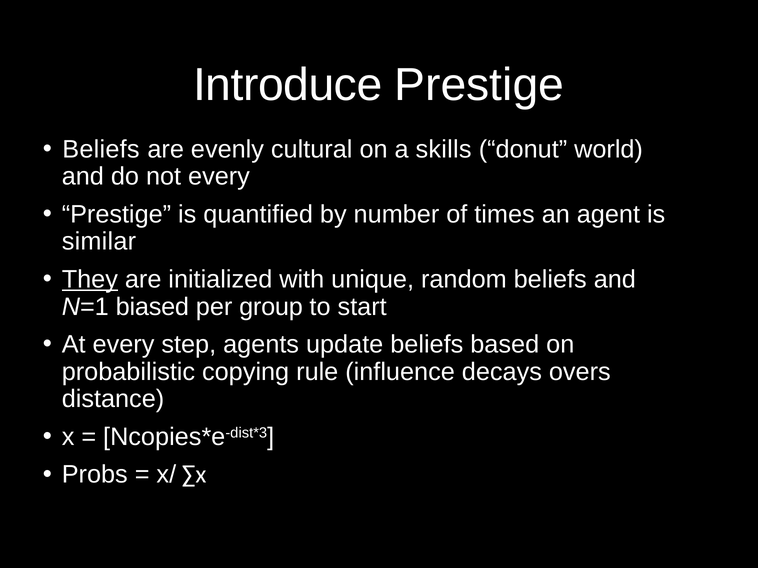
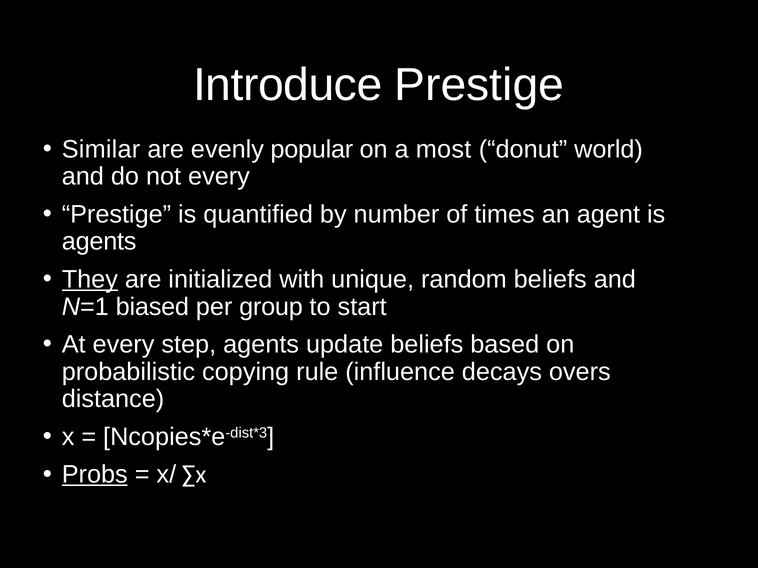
Beliefs at (101, 149): Beliefs -> Similar
cultural: cultural -> popular
skills: skills -> most
similar at (99, 242): similar -> agents
Probs underline: none -> present
